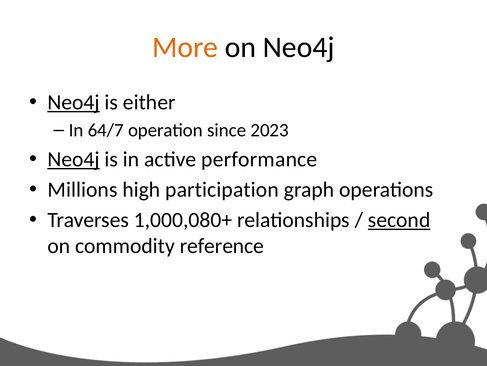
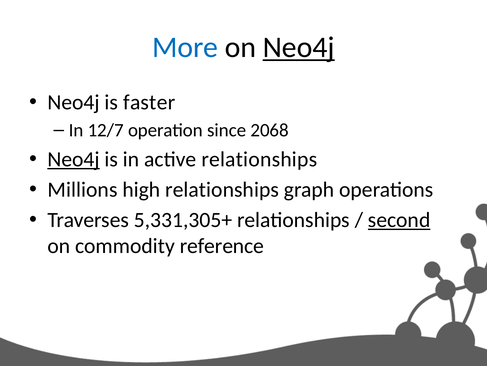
More colour: orange -> blue
Neo4j at (299, 47) underline: none -> present
Neo4j at (74, 102) underline: present -> none
either: either -> faster
64/7: 64/7 -> 12/7
2023: 2023 -> 2068
active performance: performance -> relationships
high participation: participation -> relationships
1,000,080+: 1,000,080+ -> 5,331,305+
